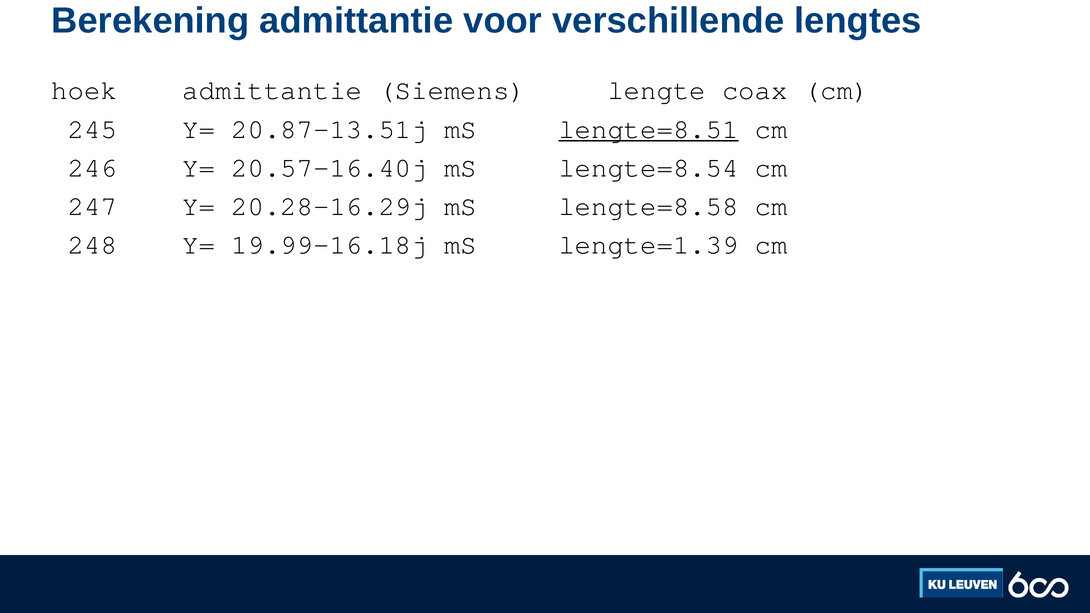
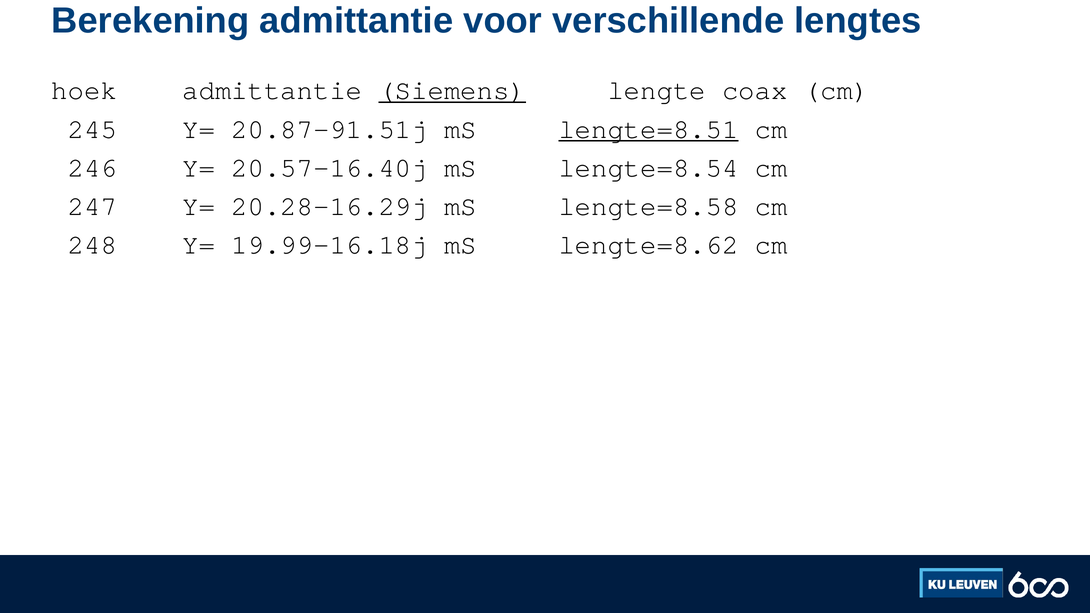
Siemens underline: none -> present
20.87-13.51j: 20.87-13.51j -> 20.87-91.51j
lengte=1.39: lengte=1.39 -> lengte=8.62
